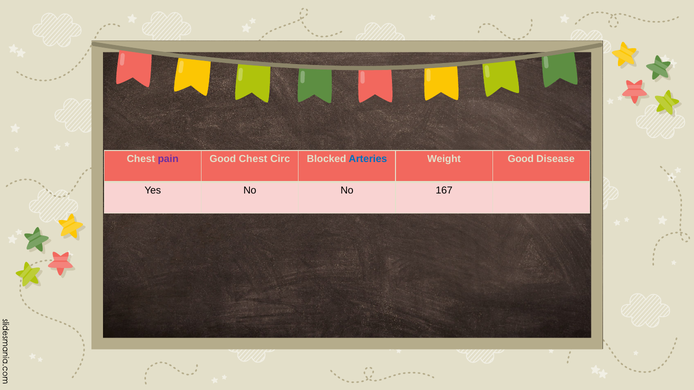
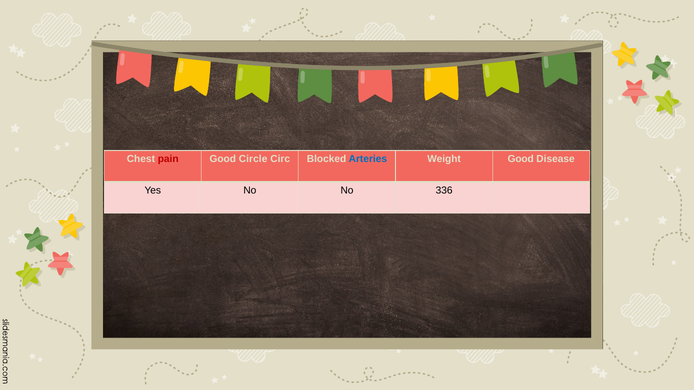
pain colour: purple -> red
Good Chest: Chest -> Circle
167: 167 -> 336
